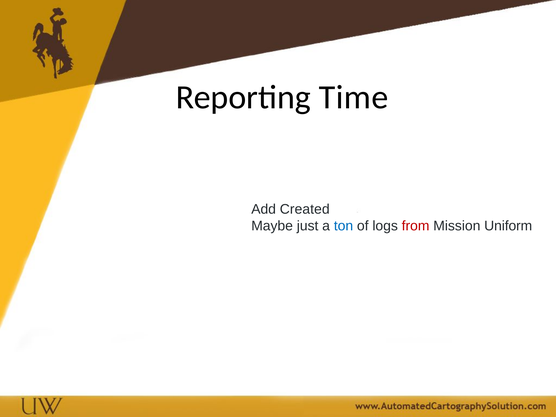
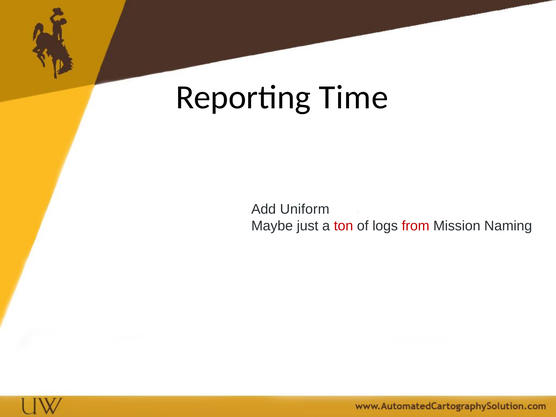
Created: Created -> Uniform
ton colour: blue -> red
Uniform: Uniform -> Naming
